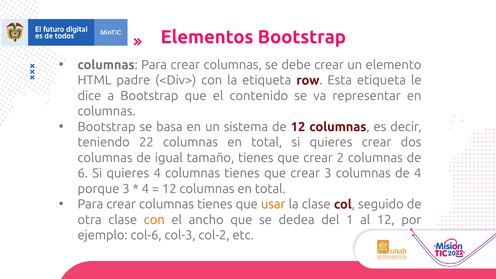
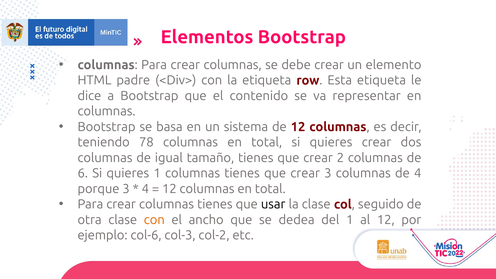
22: 22 -> 78
quieres 4: 4 -> 1
usar colour: orange -> black
